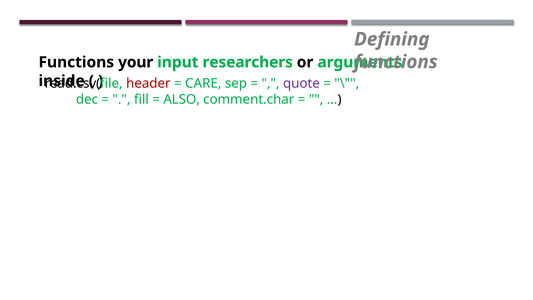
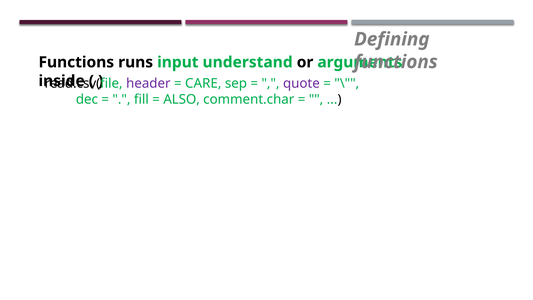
your: your -> runs
researchers: researchers -> understand
header colour: red -> purple
